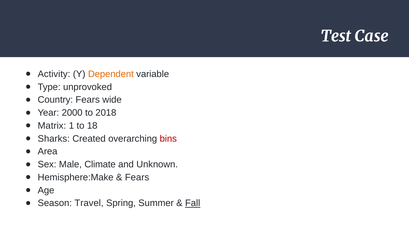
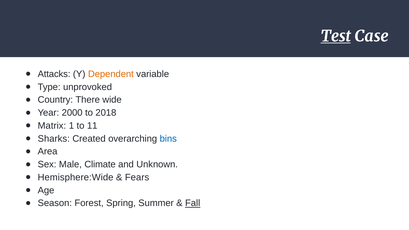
Test underline: none -> present
Activity: Activity -> Attacks
Country Fears: Fears -> There
18: 18 -> 11
bins colour: red -> blue
Hemisphere:Make: Hemisphere:Make -> Hemisphere:Wide
Travel: Travel -> Forest
